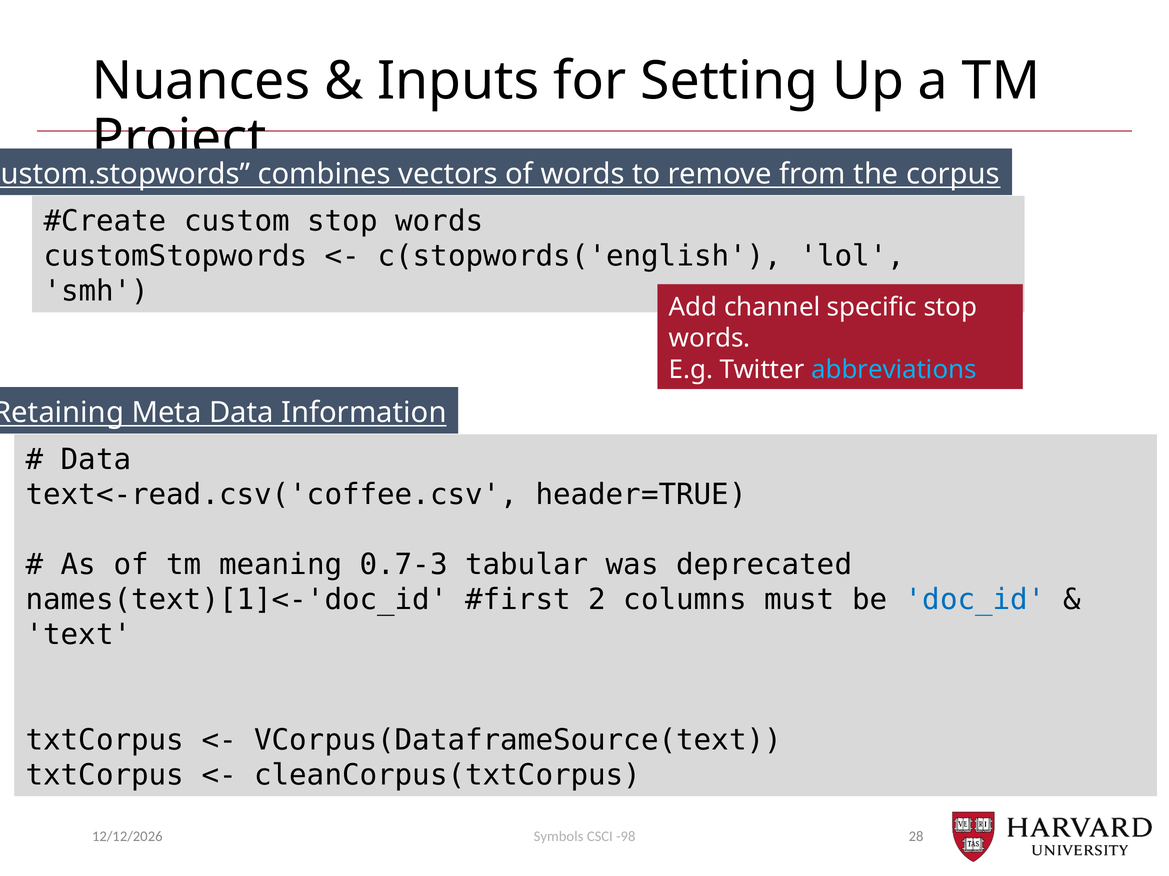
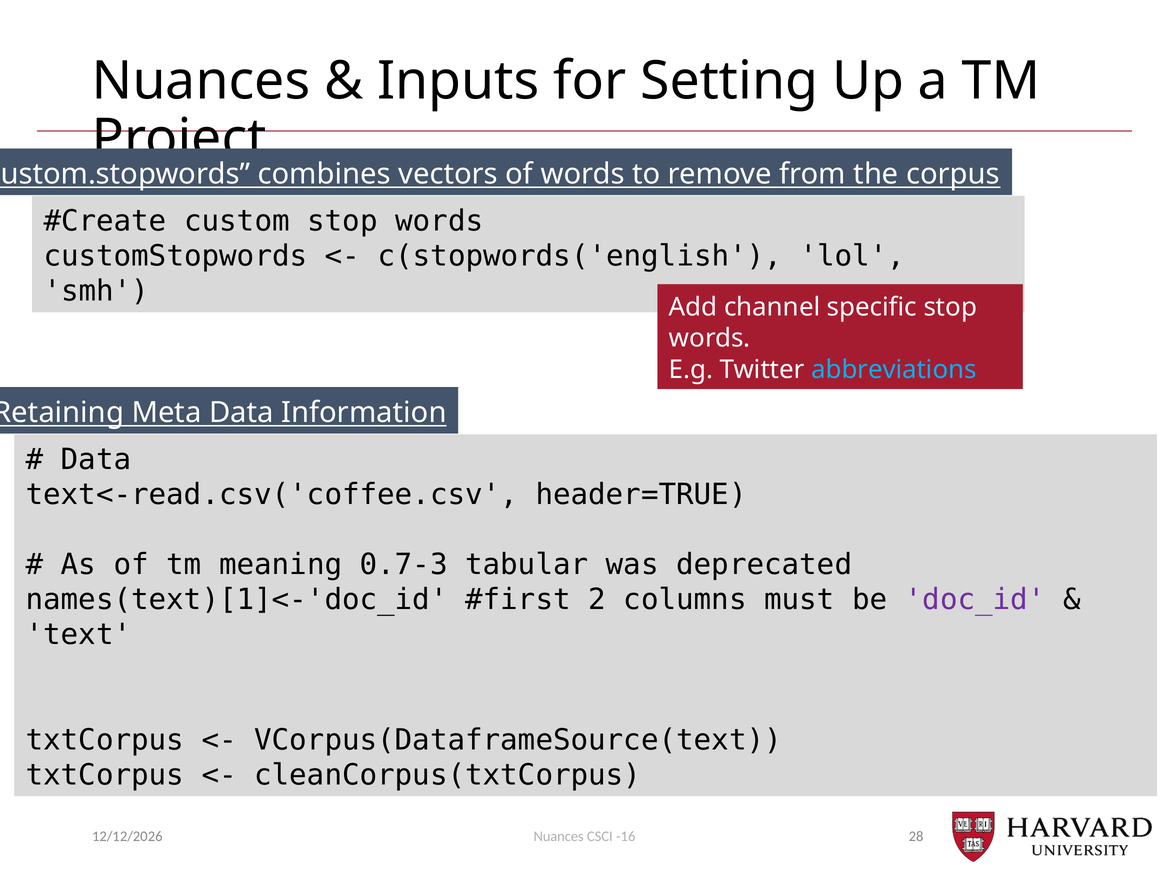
doc_id colour: blue -> purple
Symbols at (559, 837): Symbols -> Nuances
-98: -98 -> -16
